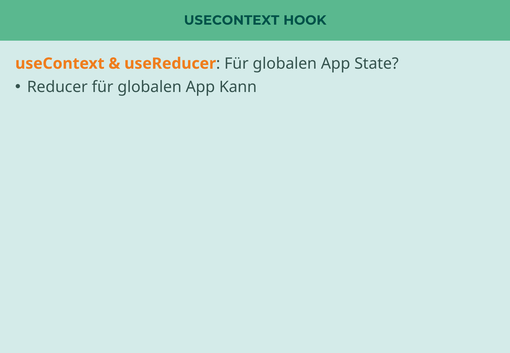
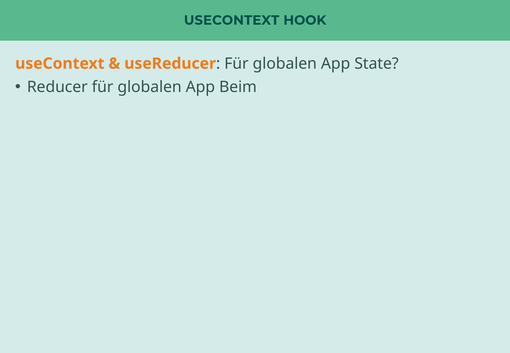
Kann: Kann -> Beim
